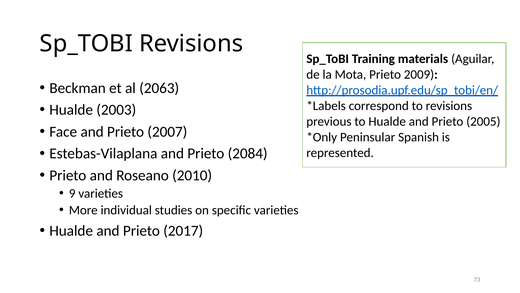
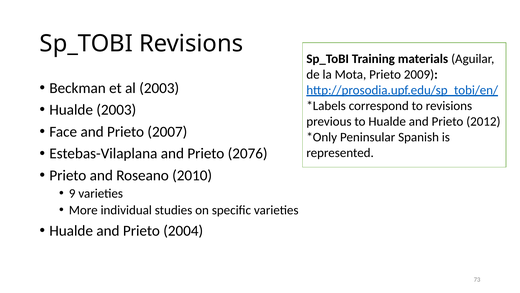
al 2063: 2063 -> 2003
2005: 2005 -> 2012
2084: 2084 -> 2076
2017: 2017 -> 2004
